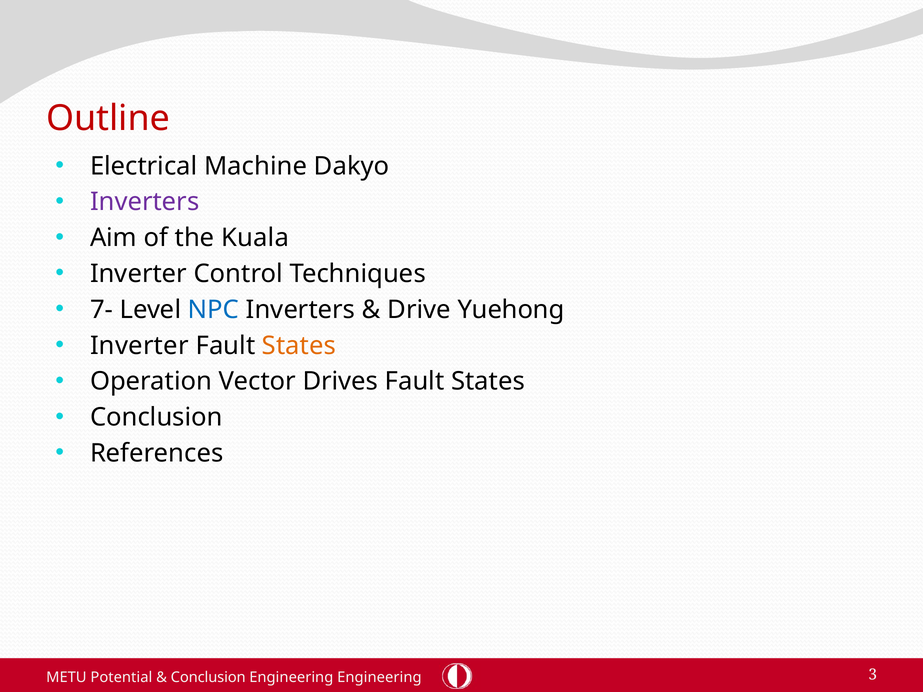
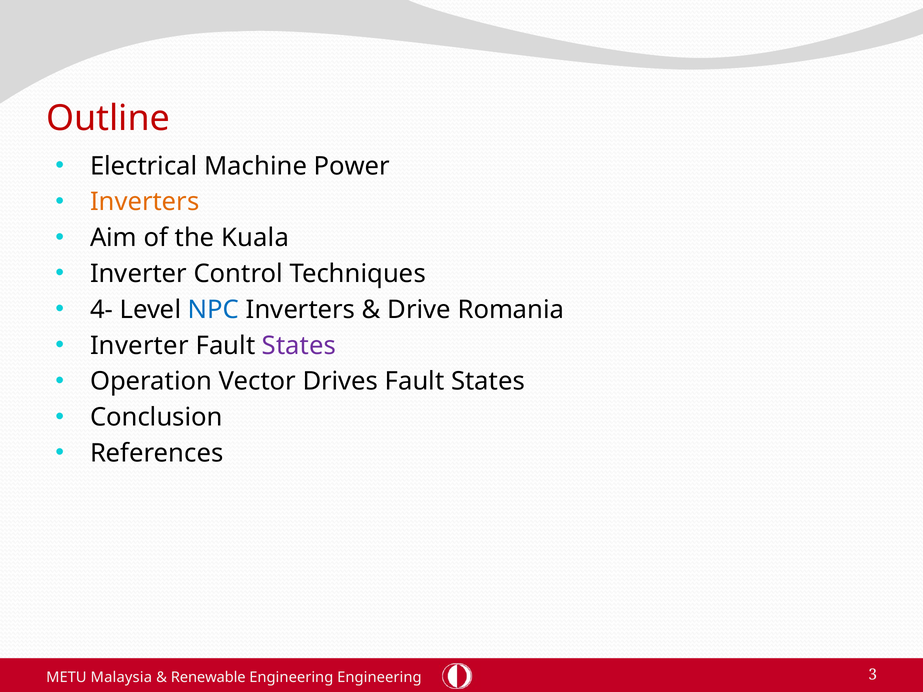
Dakyo: Dakyo -> Power
Inverters at (145, 202) colour: purple -> orange
7-: 7- -> 4-
Yuehong: Yuehong -> Romania
States at (299, 346) colour: orange -> purple
Potential: Potential -> Malaysia
Conclusion at (208, 678): Conclusion -> Renewable
